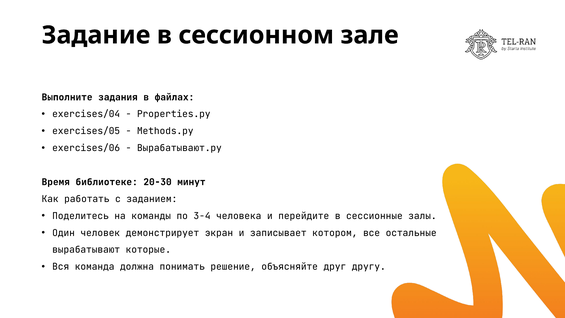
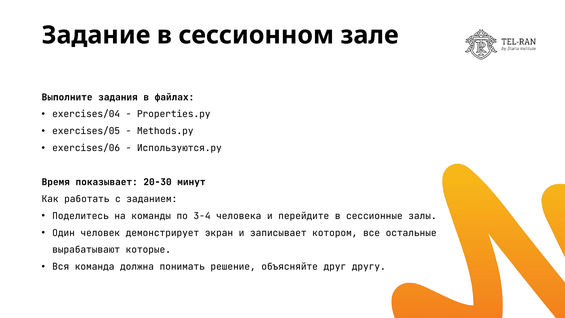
Вырабатывают.py: Вырабатывают.py -> Используются.py
библиотеке: библиотеке -> показывает
